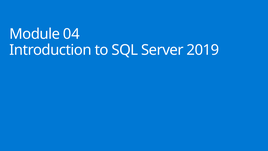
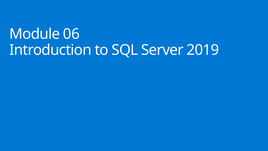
04: 04 -> 06
